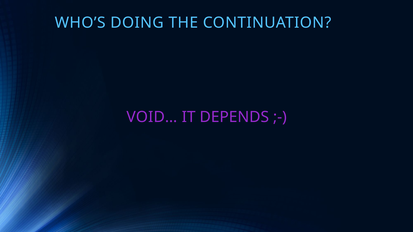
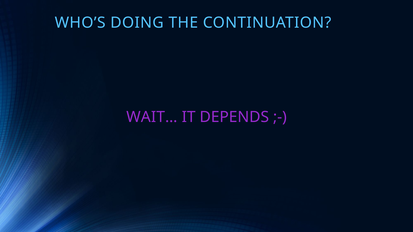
VOID…: VOID… -> WAIT…
